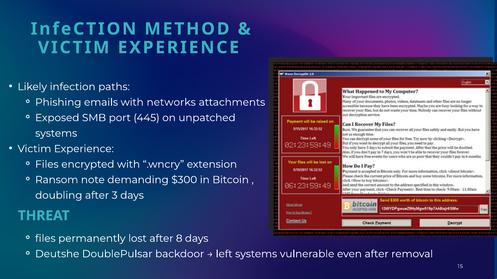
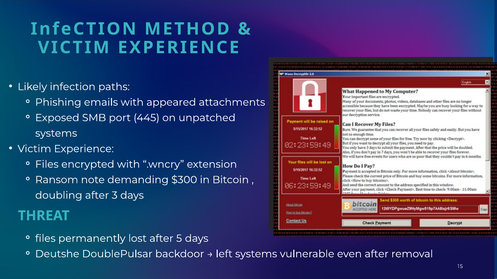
networks: networks -> appeared
8: 8 -> 5
